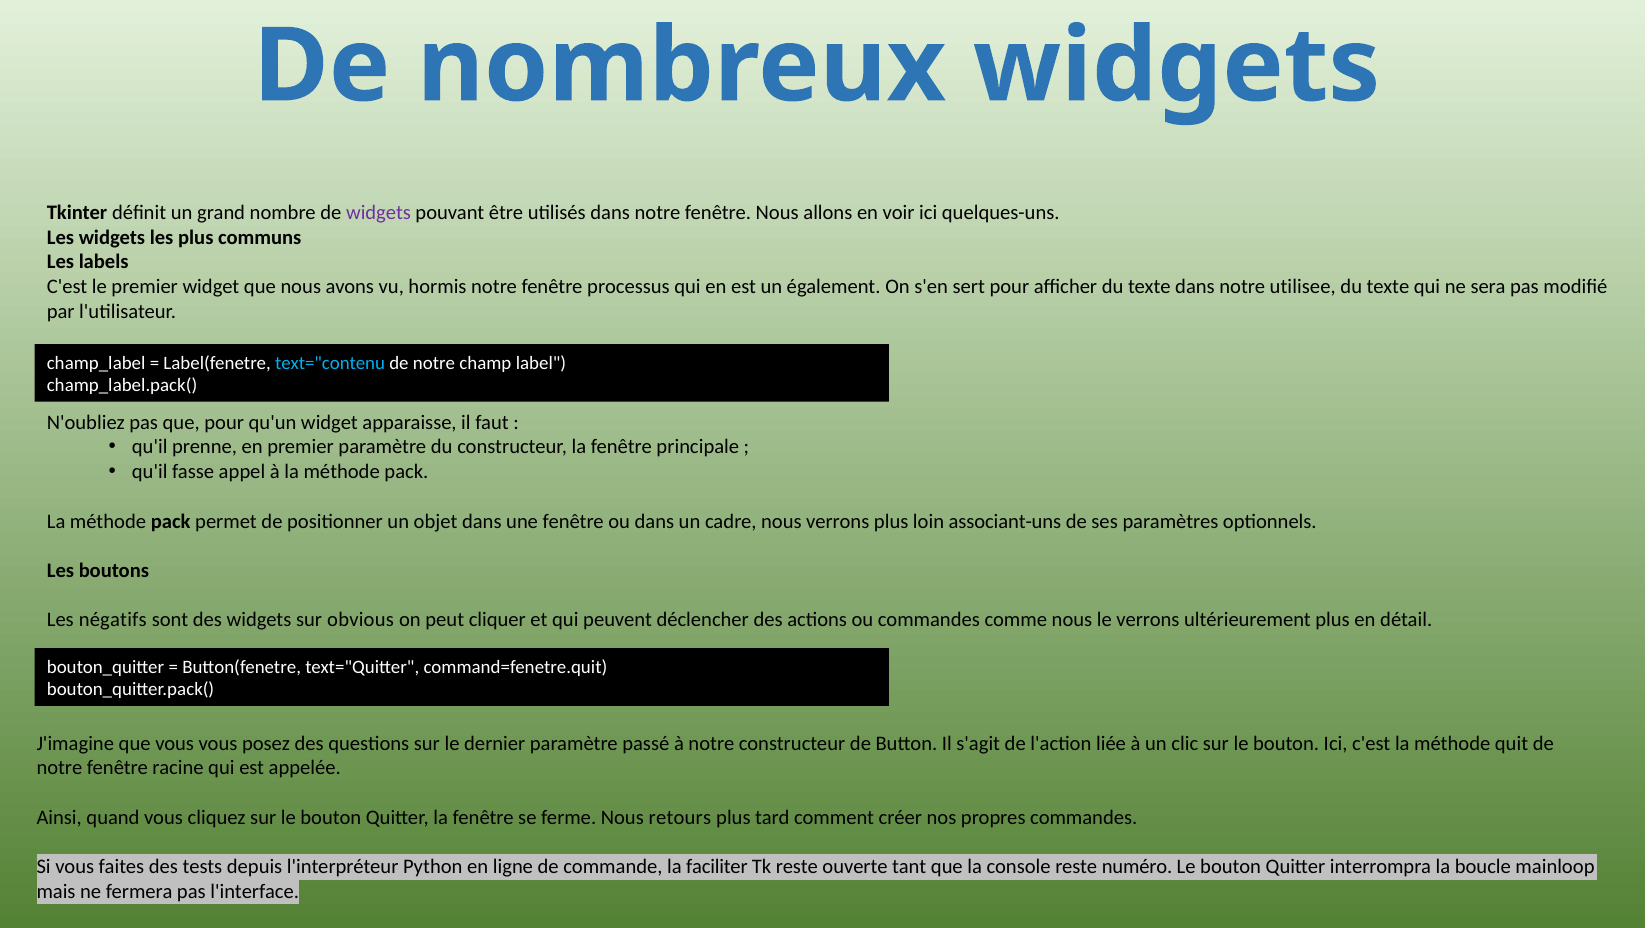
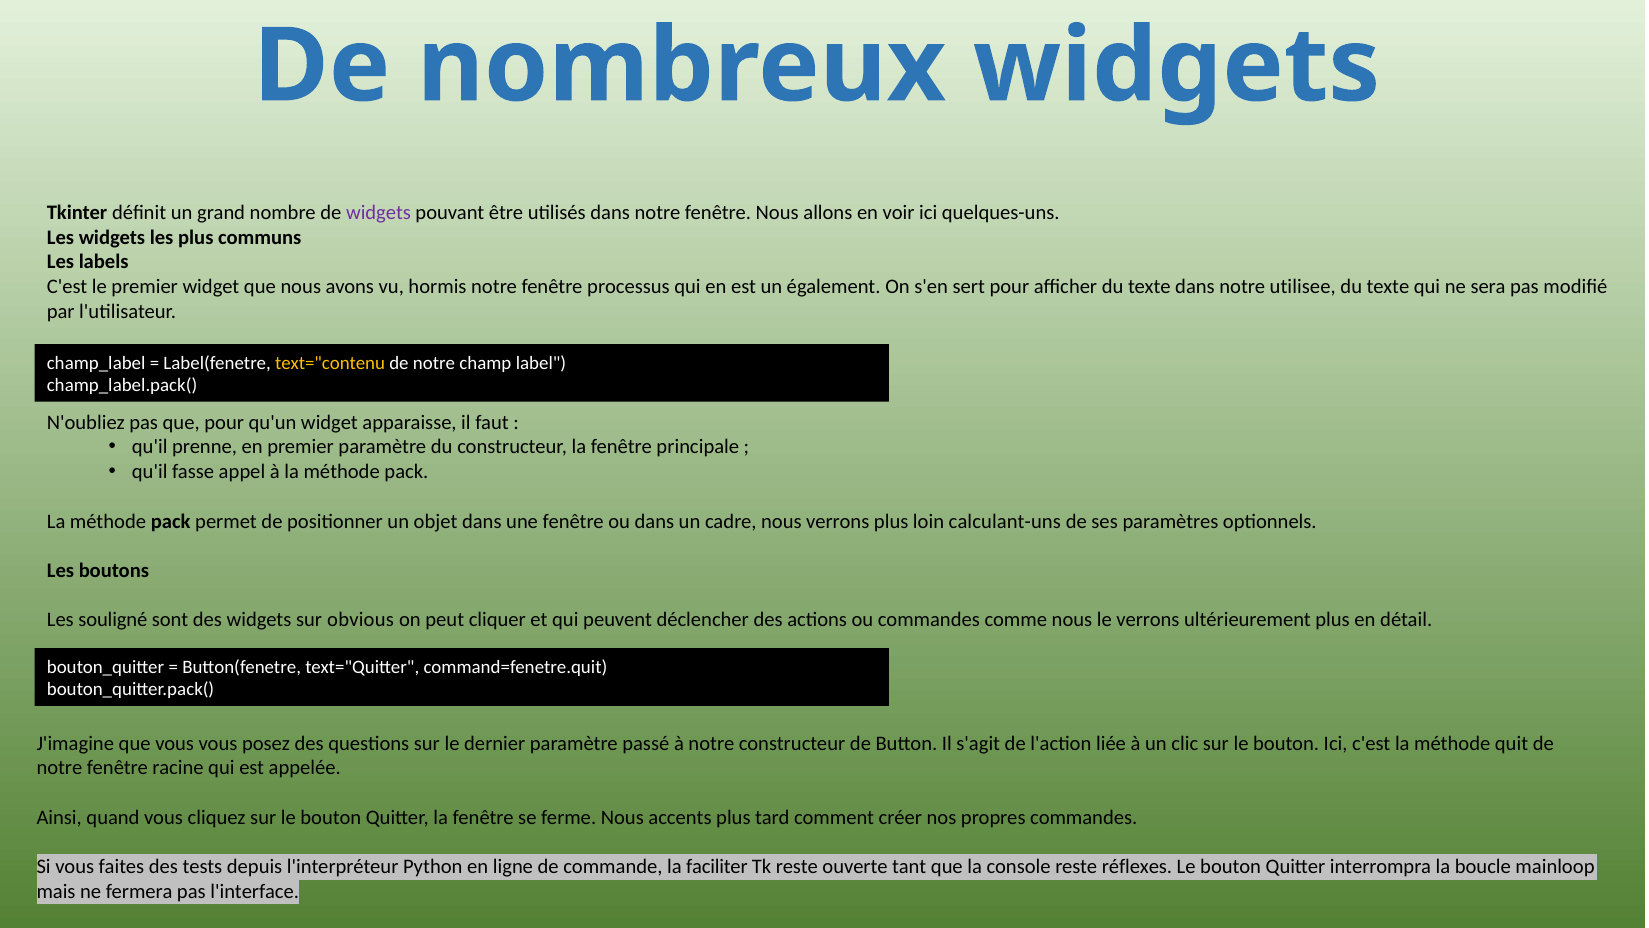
text="contenu colour: light blue -> yellow
associant-uns: associant-uns -> calculant-uns
négatifs: négatifs -> souligné
retours: retours -> accents
numéro: numéro -> réflexes
